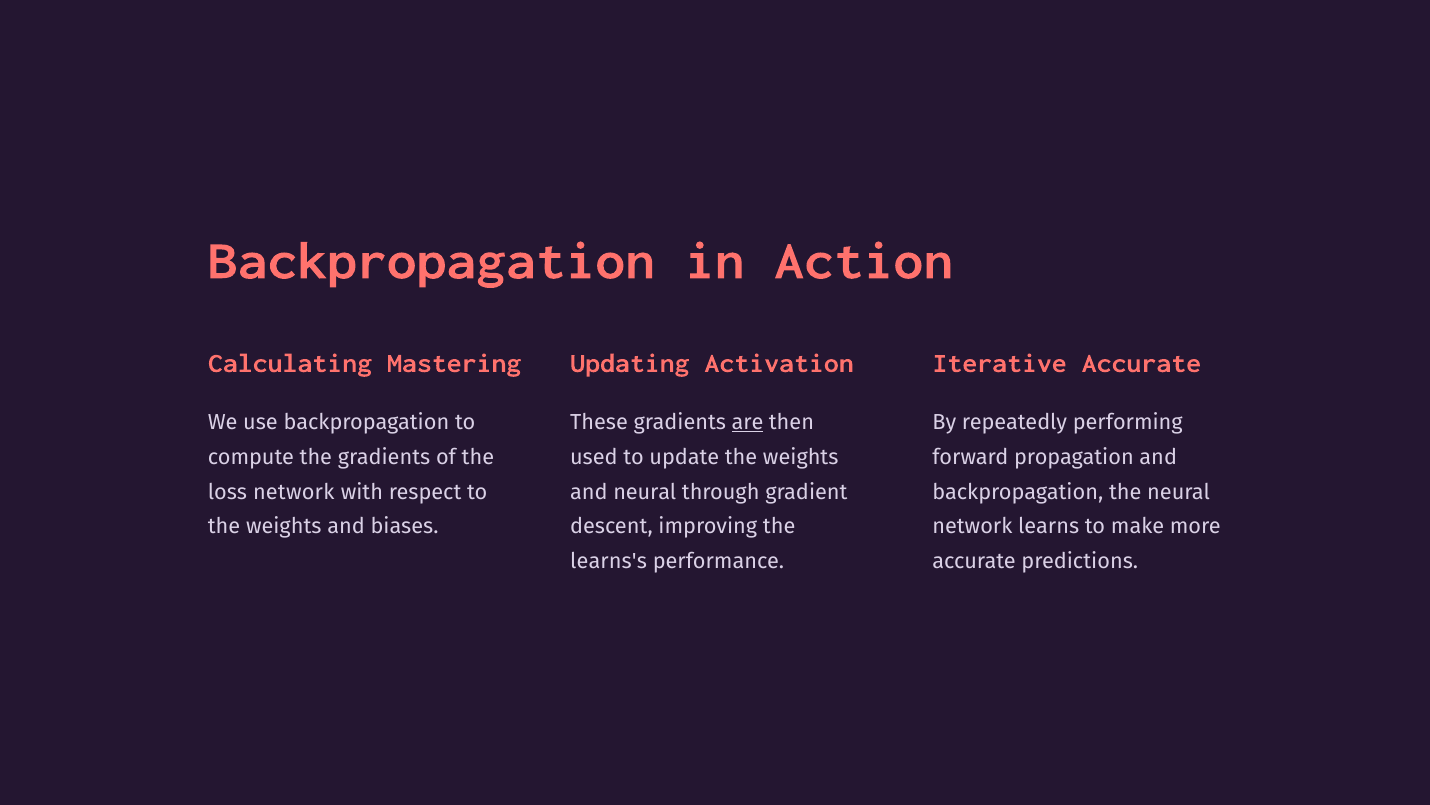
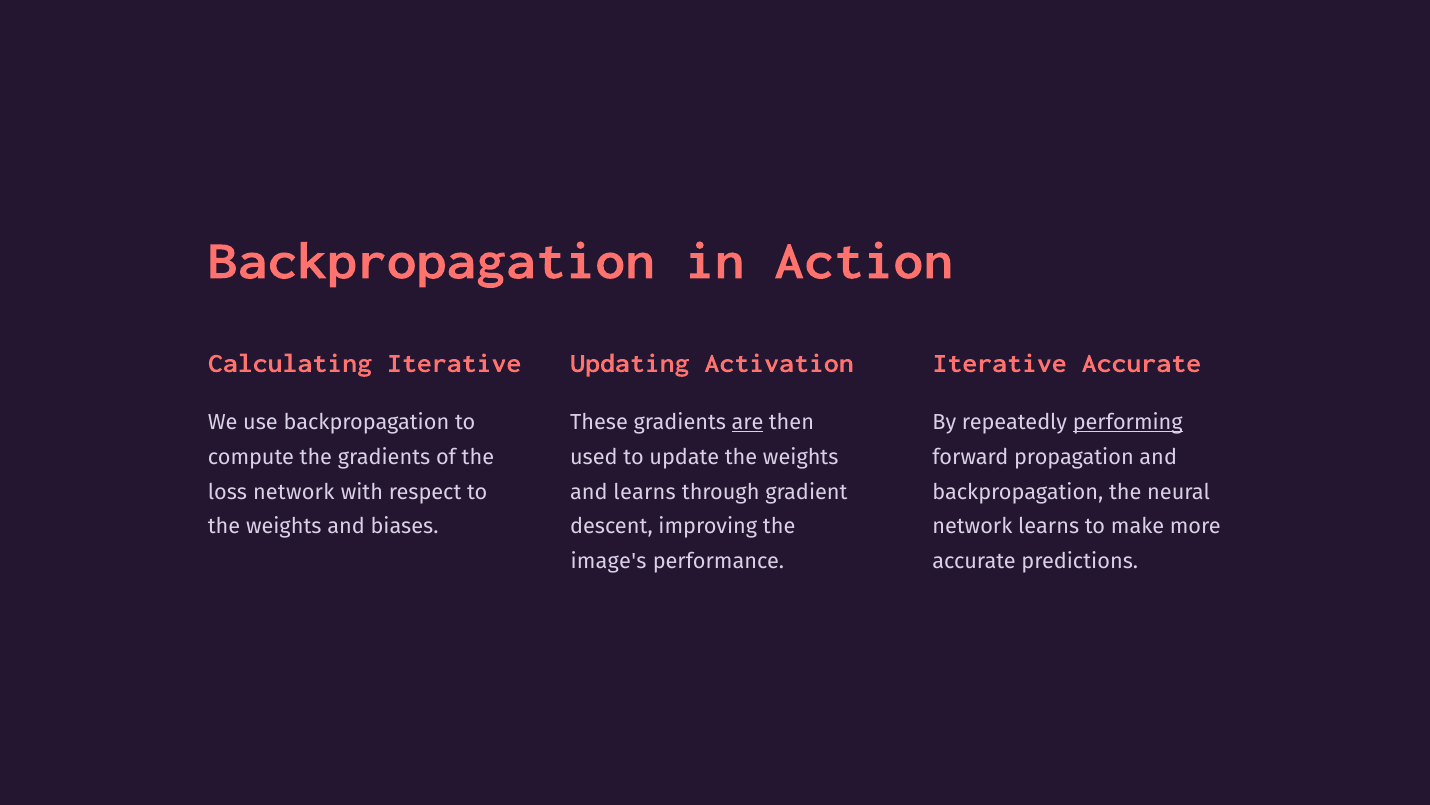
Calculating Mastering: Mastering -> Iterative
performing underline: none -> present
and neural: neural -> learns
learns's: learns's -> image's
